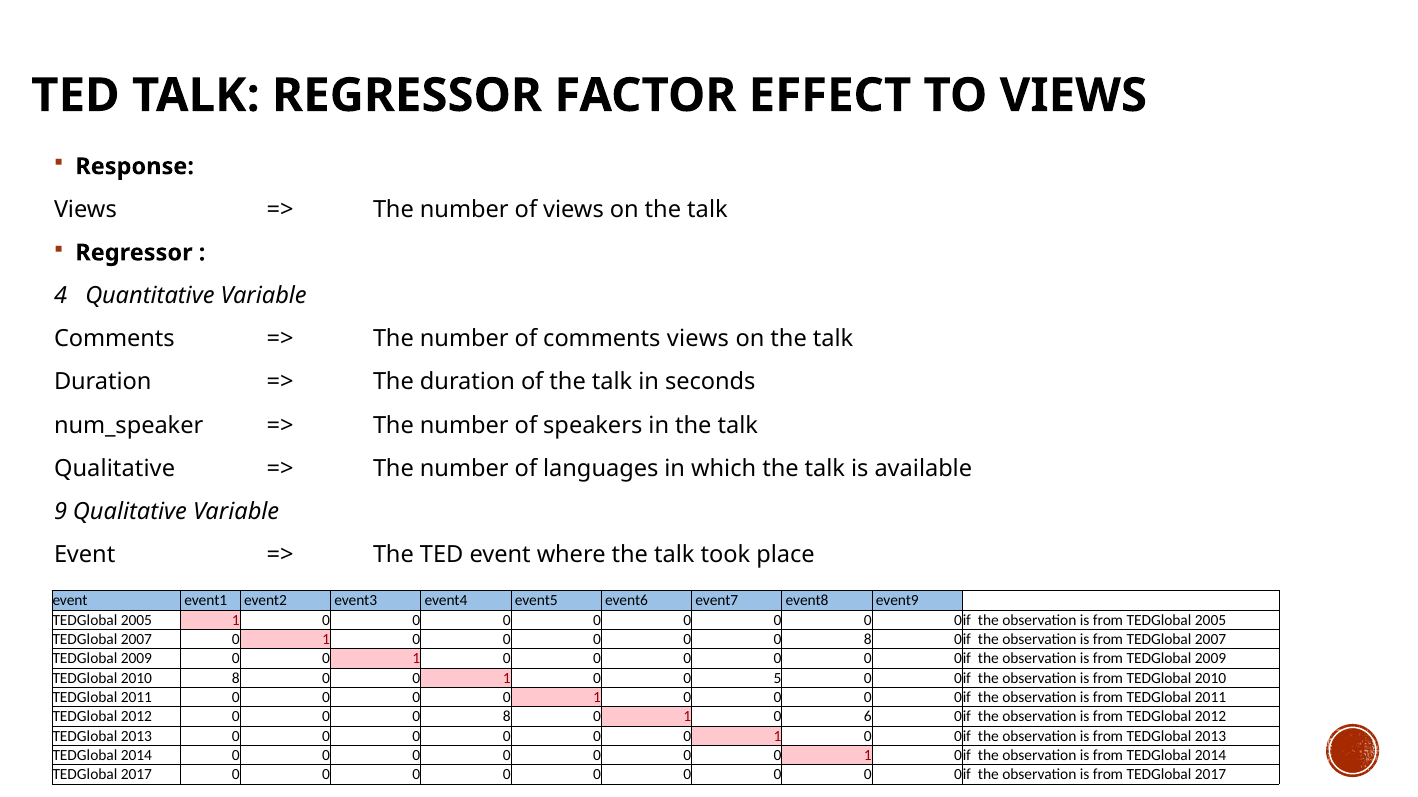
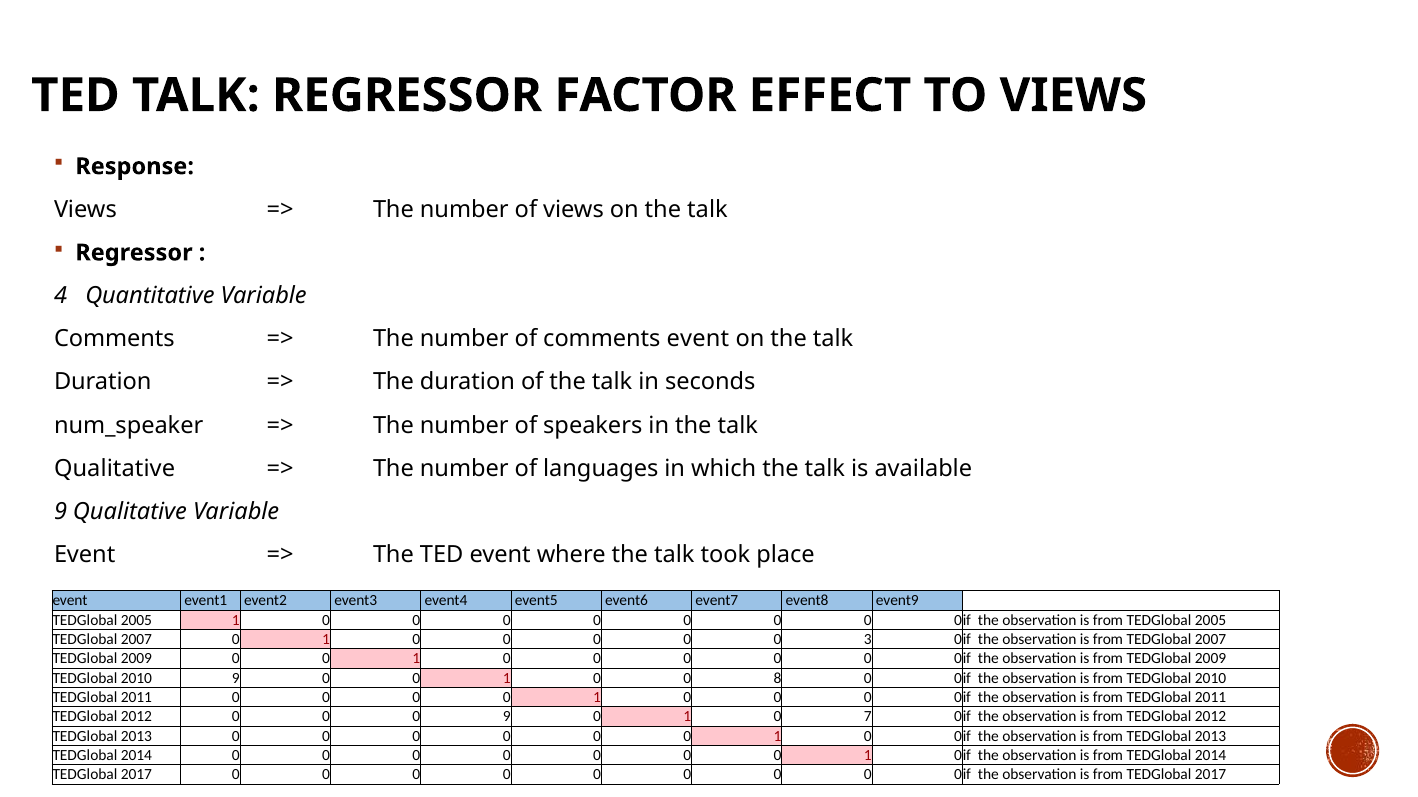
comments views: views -> event
8 at (868, 640): 8 -> 3
2010 8: 8 -> 9
5: 5 -> 8
8 at (507, 717): 8 -> 9
6: 6 -> 7
